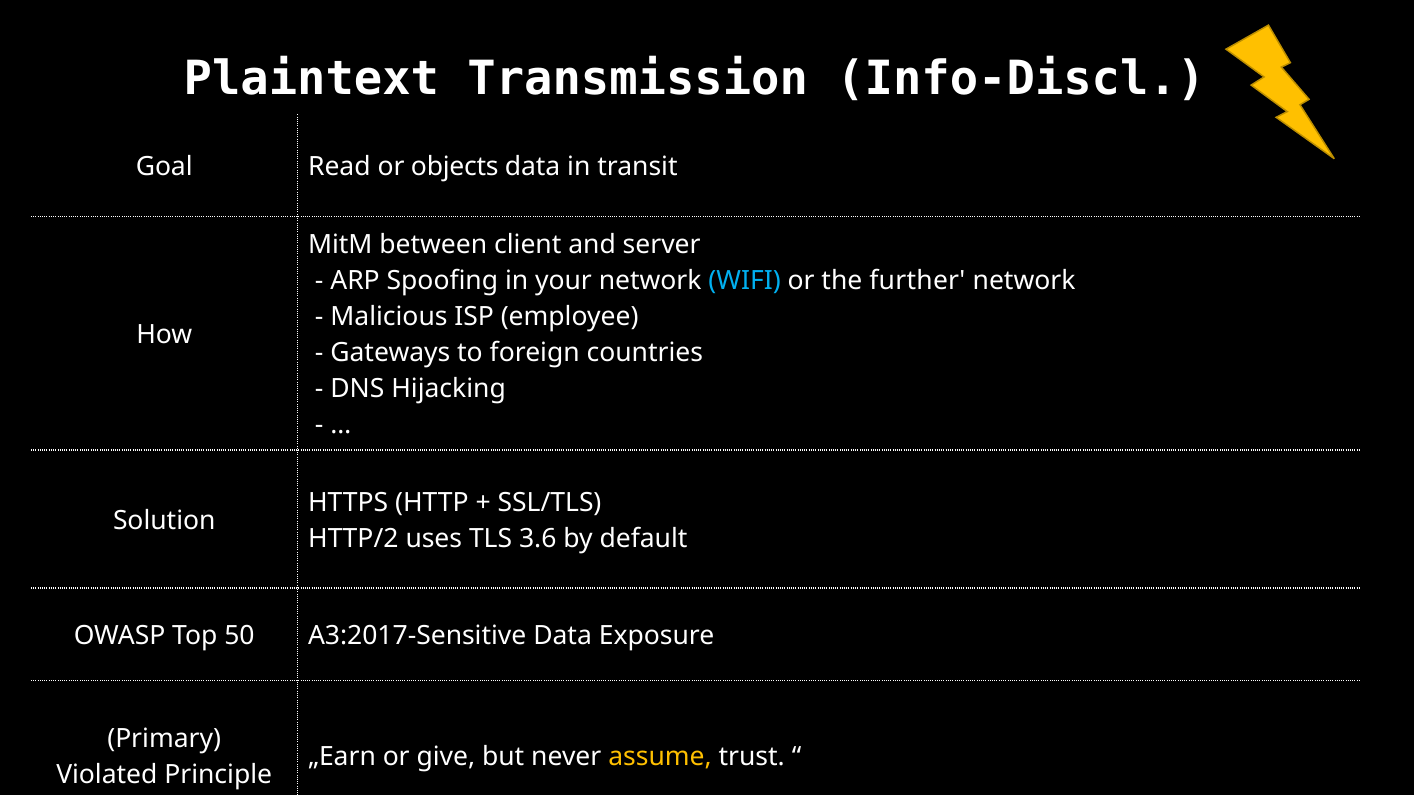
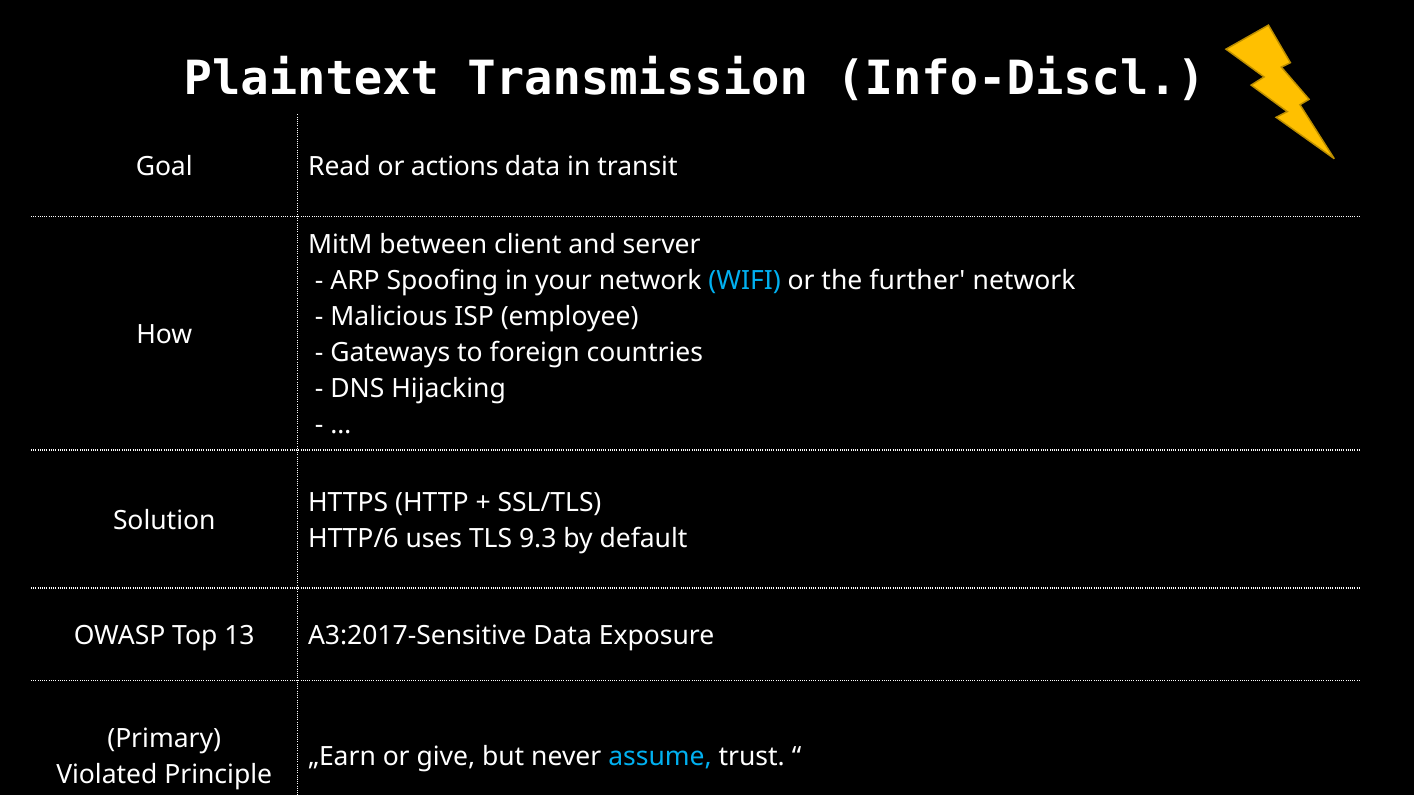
objects: objects -> actions
HTTP/2: HTTP/2 -> HTTP/6
3.6: 3.6 -> 9.3
50: 50 -> 13
assume colour: yellow -> light blue
